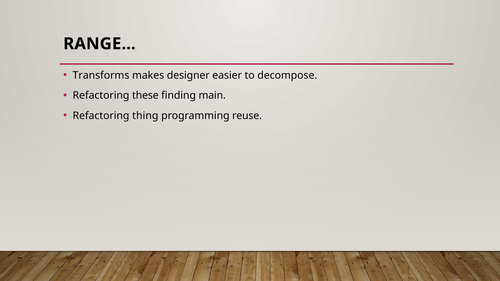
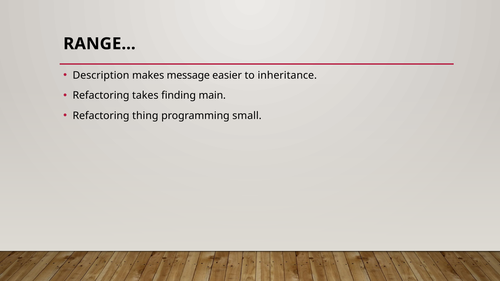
Transforms: Transforms -> Description
designer: designer -> message
decompose: decompose -> inheritance
these: these -> takes
reuse: reuse -> small
